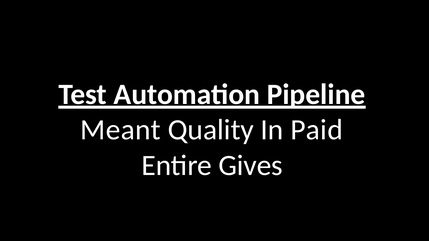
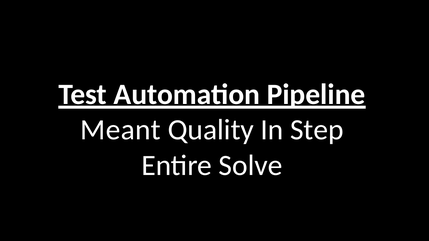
Paid: Paid -> Step
Gives: Gives -> Solve
